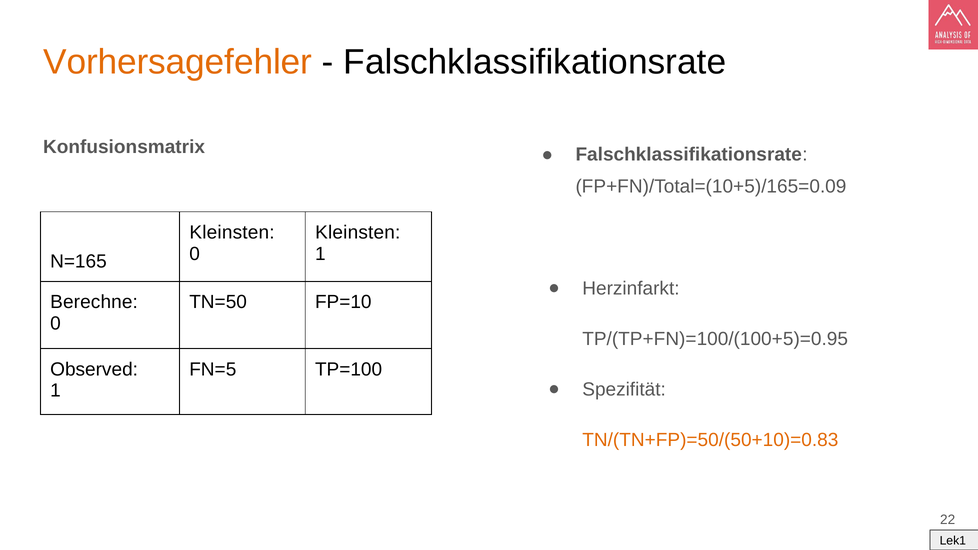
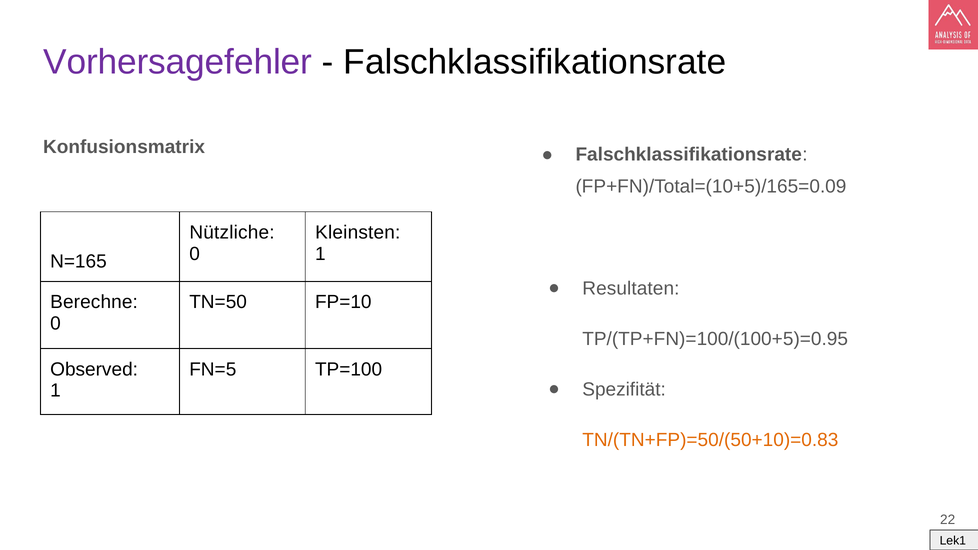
Vorhersagefehler colour: orange -> purple
Kleinsten at (232, 233): Kleinsten -> Nützliche
Herzinfarkt: Herzinfarkt -> Resultaten
